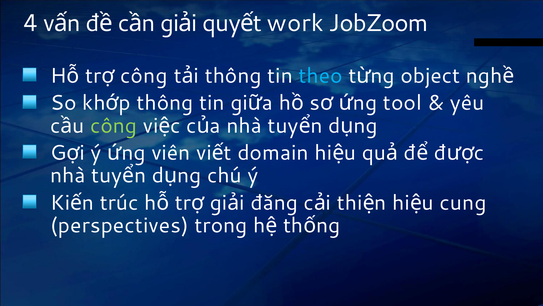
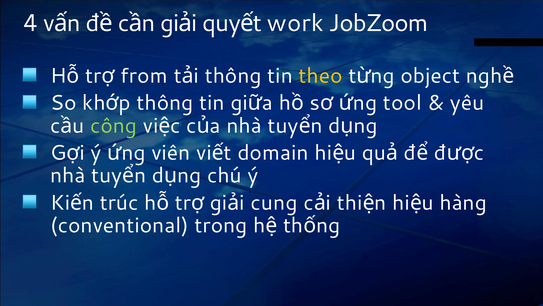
công at (144, 76): công -> from
theo colour: light blue -> yellow
đăng: đăng -> cung
cung: cung -> hàng
perspectives: perspectives -> conventional
